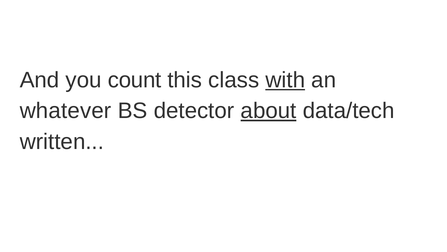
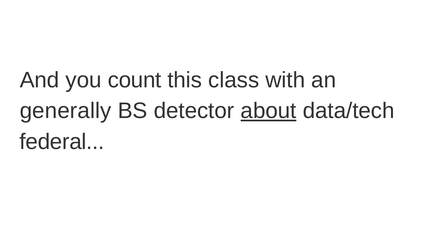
with underline: present -> none
whatever: whatever -> generally
written: written -> federal
